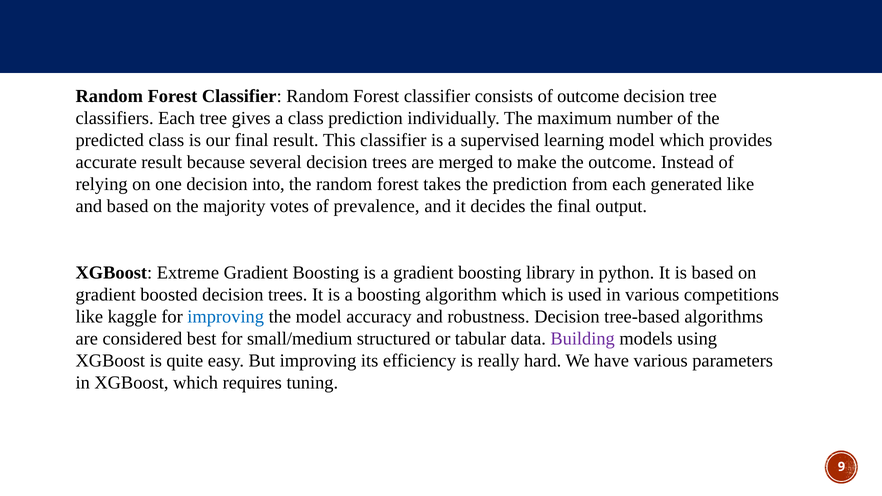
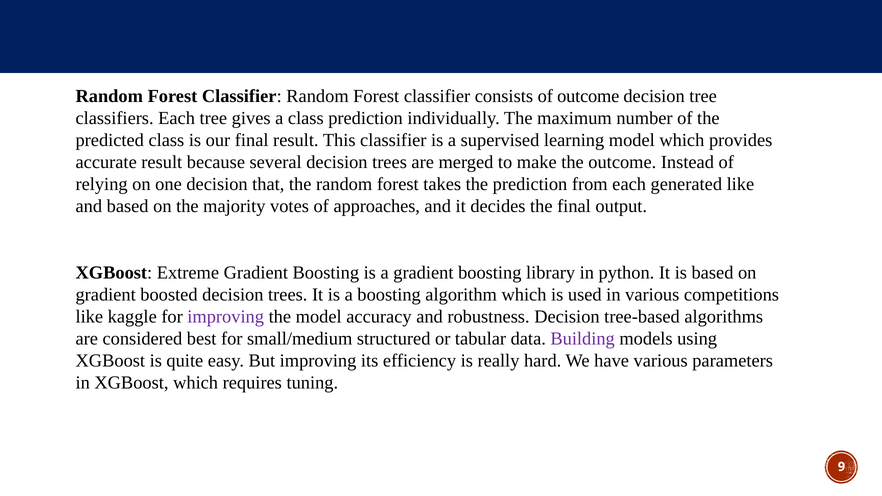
into: into -> that
prevalence: prevalence -> approaches
improving at (226, 317) colour: blue -> purple
